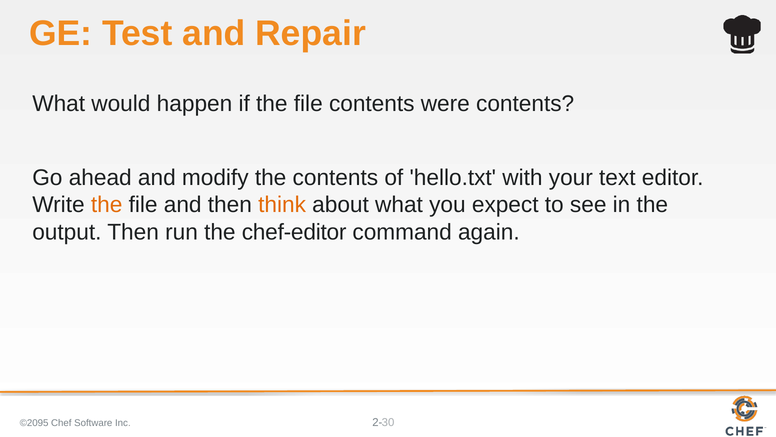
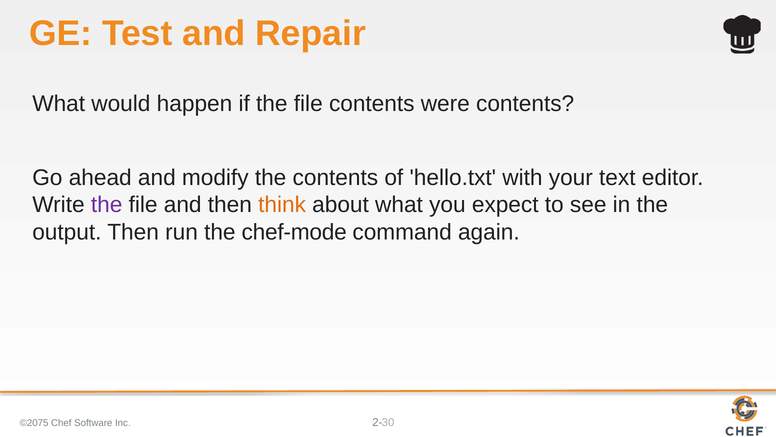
the at (107, 205) colour: orange -> purple
chef-editor: chef-editor -> chef-mode
©2095: ©2095 -> ©2075
